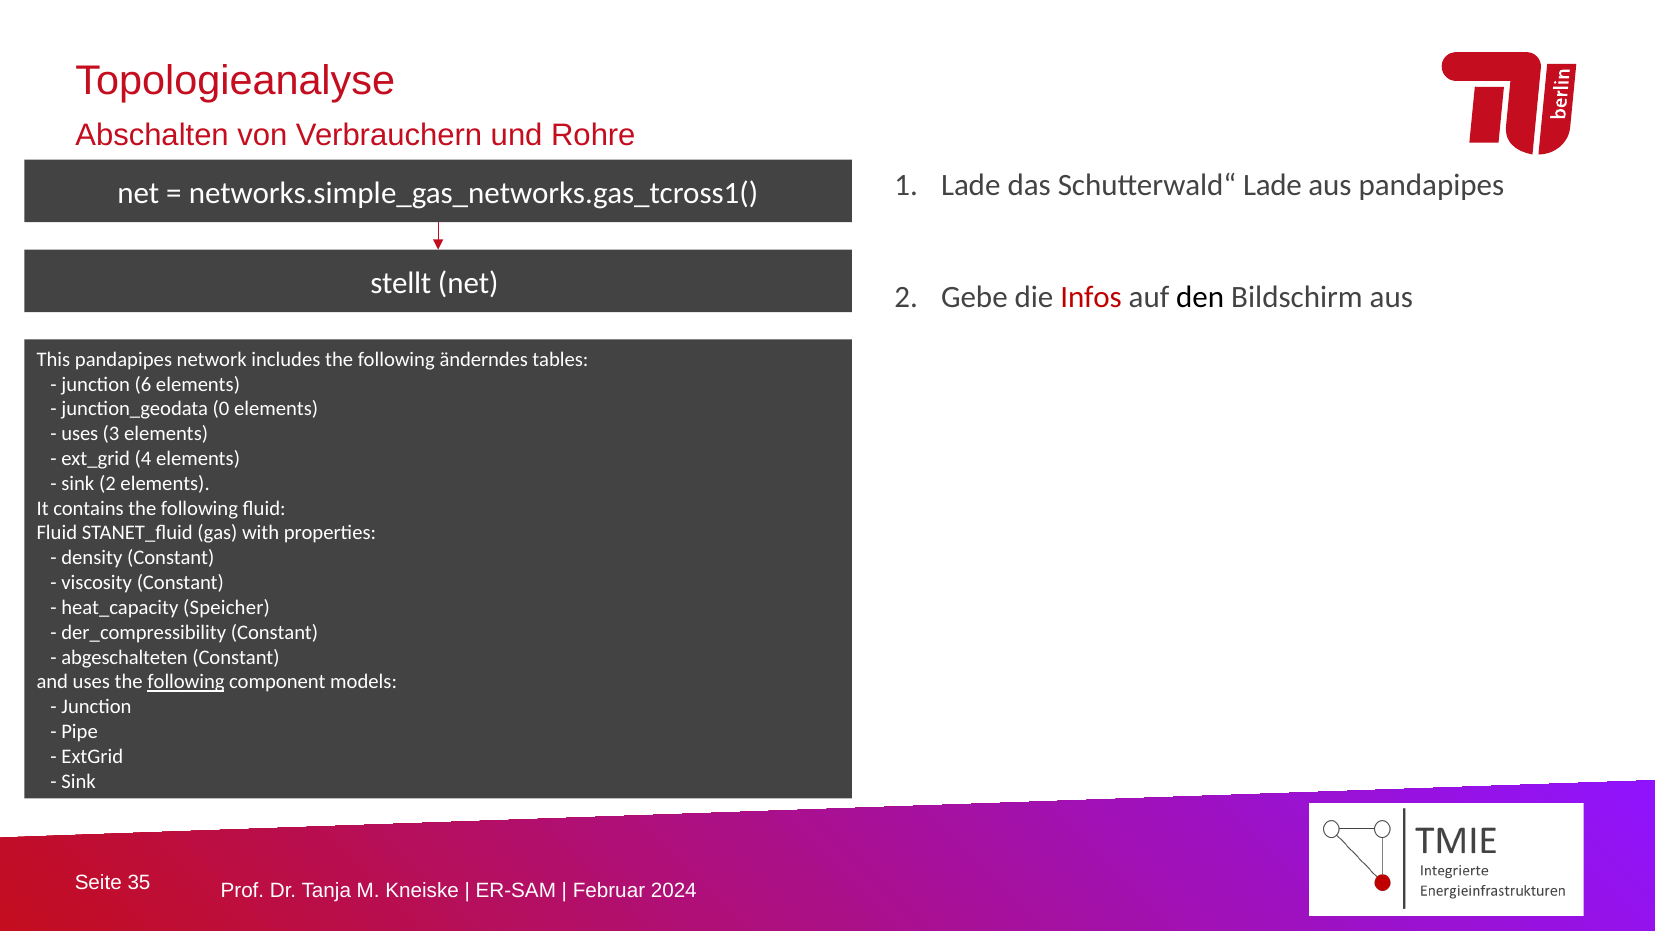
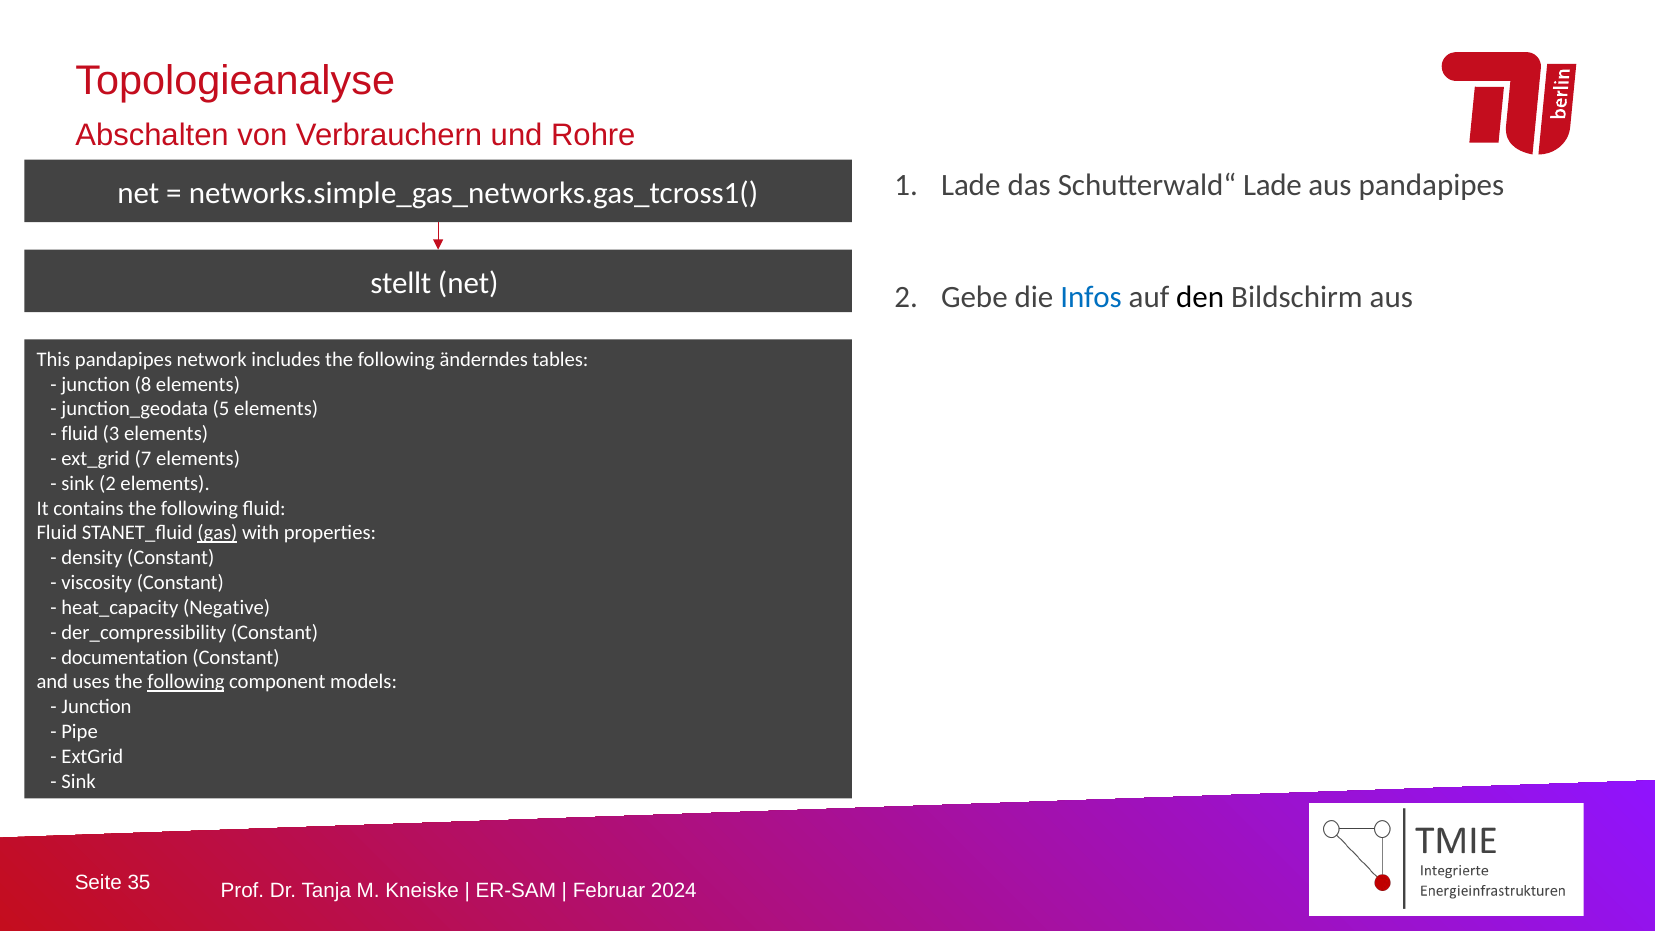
Infos colour: red -> blue
6: 6 -> 8
0: 0 -> 5
uses at (80, 434): uses -> fluid
4: 4 -> 7
gas underline: none -> present
Speicher: Speicher -> Negative
abgeschalteten: abgeschalteten -> documentation
